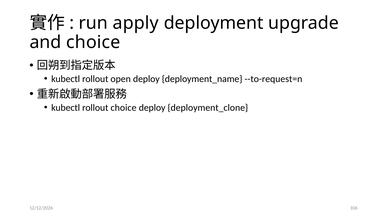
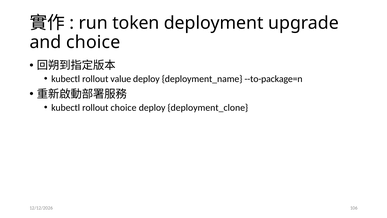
apply: apply -> token
open: open -> value
--to-request=n: --to-request=n -> --to-package=n
